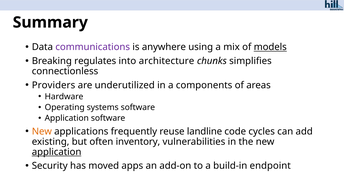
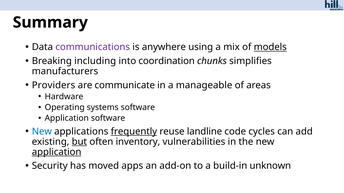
regulates: regulates -> including
architecture: architecture -> coordination
connectionless: connectionless -> manufacturers
underutilized: underutilized -> communicate
components: components -> manageable
New at (42, 132) colour: orange -> blue
frequently underline: none -> present
but underline: none -> present
endpoint: endpoint -> unknown
